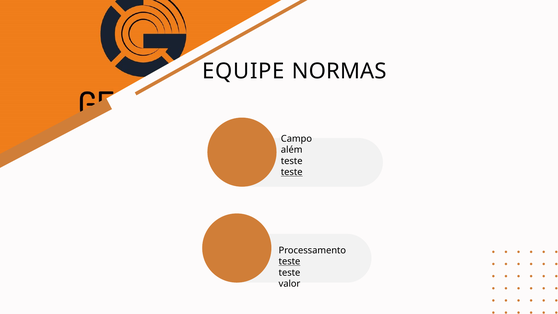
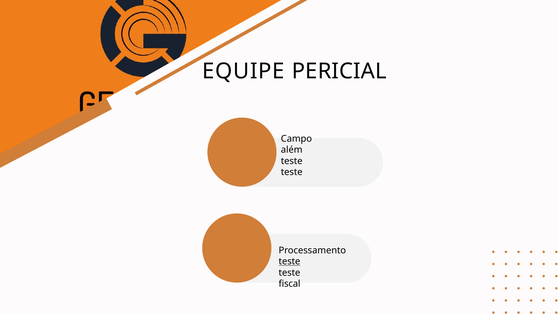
NORMAS: NORMAS -> PERICIAL
teste at (292, 172) underline: present -> none
valor: valor -> fiscal
